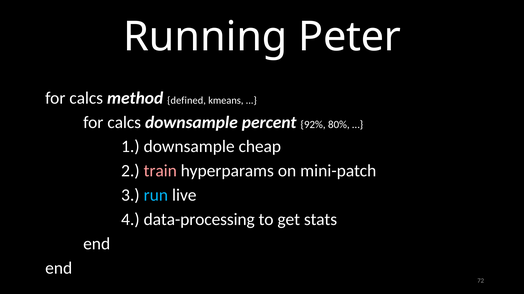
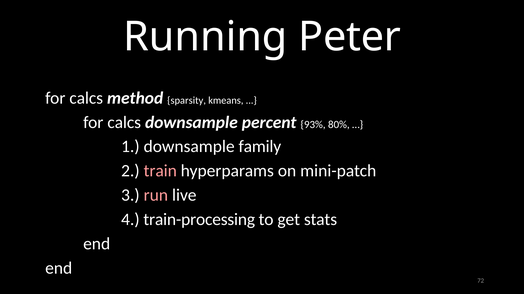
defined: defined -> sparsity
92%: 92% -> 93%
cheap: cheap -> family
run colour: light blue -> pink
data-processing: data-processing -> train-processing
